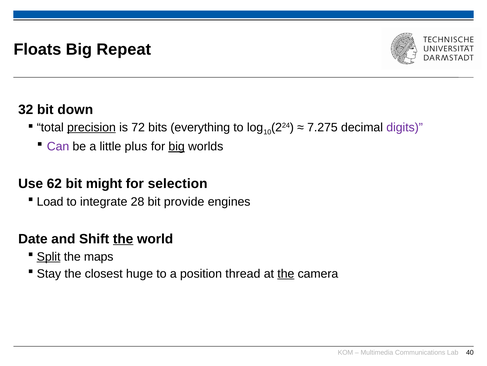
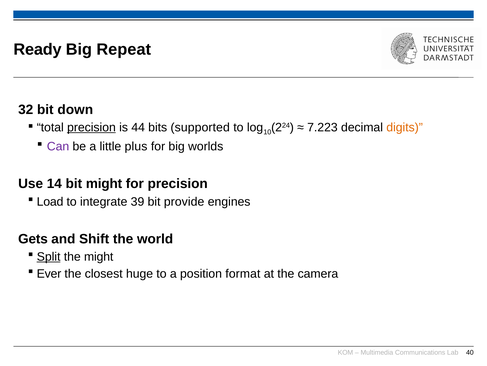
Floats: Floats -> Ready
72: 72 -> 44
everything: everything -> supported
7.275: 7.275 -> 7.223
digits colour: purple -> orange
big at (177, 146) underline: present -> none
62: 62 -> 14
for selection: selection -> precision
28: 28 -> 39
Date: Date -> Gets
the at (123, 238) underline: present -> none
the maps: maps -> might
Stay: Stay -> Ever
thread: thread -> format
the at (286, 273) underline: present -> none
